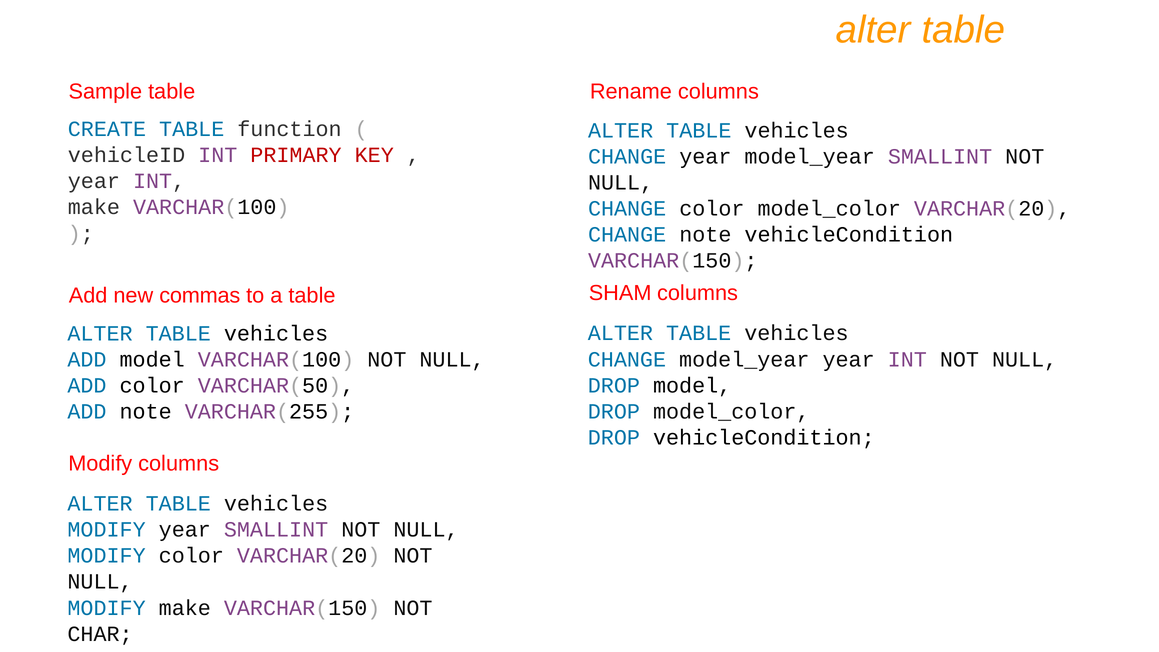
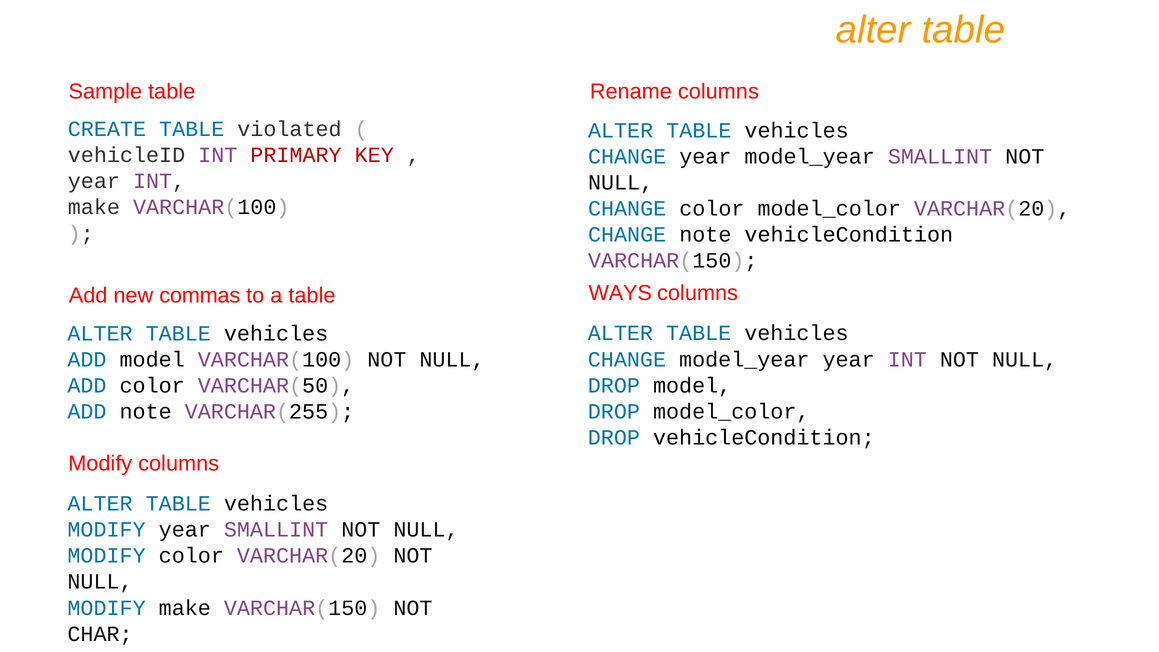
function: function -> violated
SHAM: SHAM -> WAYS
